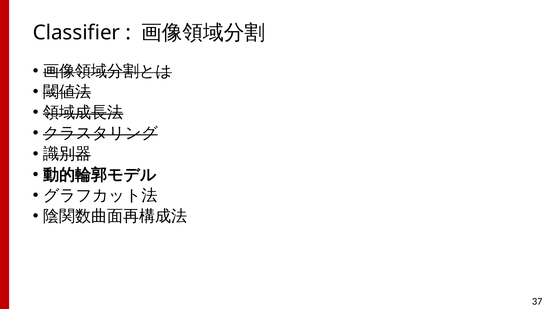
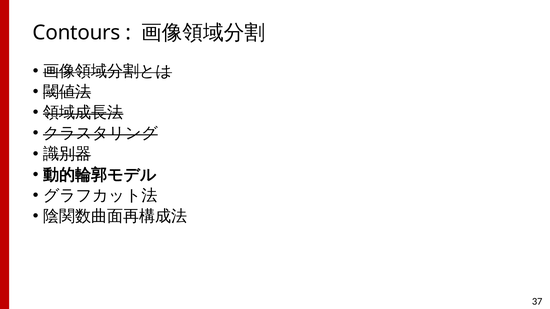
Classifier: Classifier -> Contours
